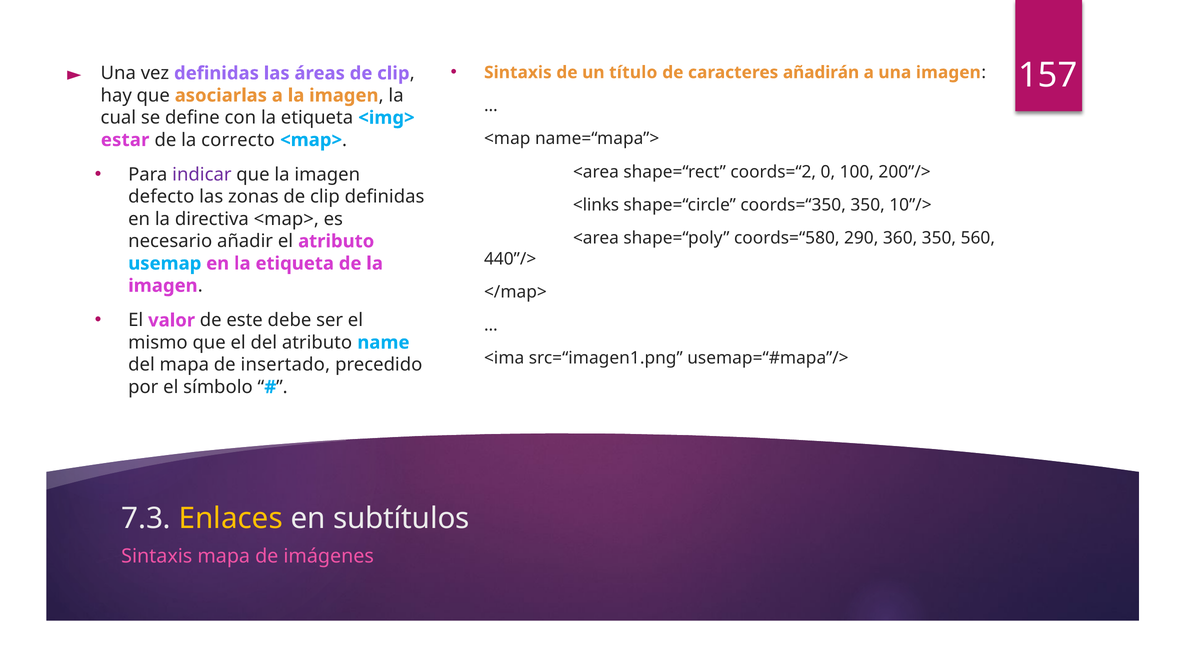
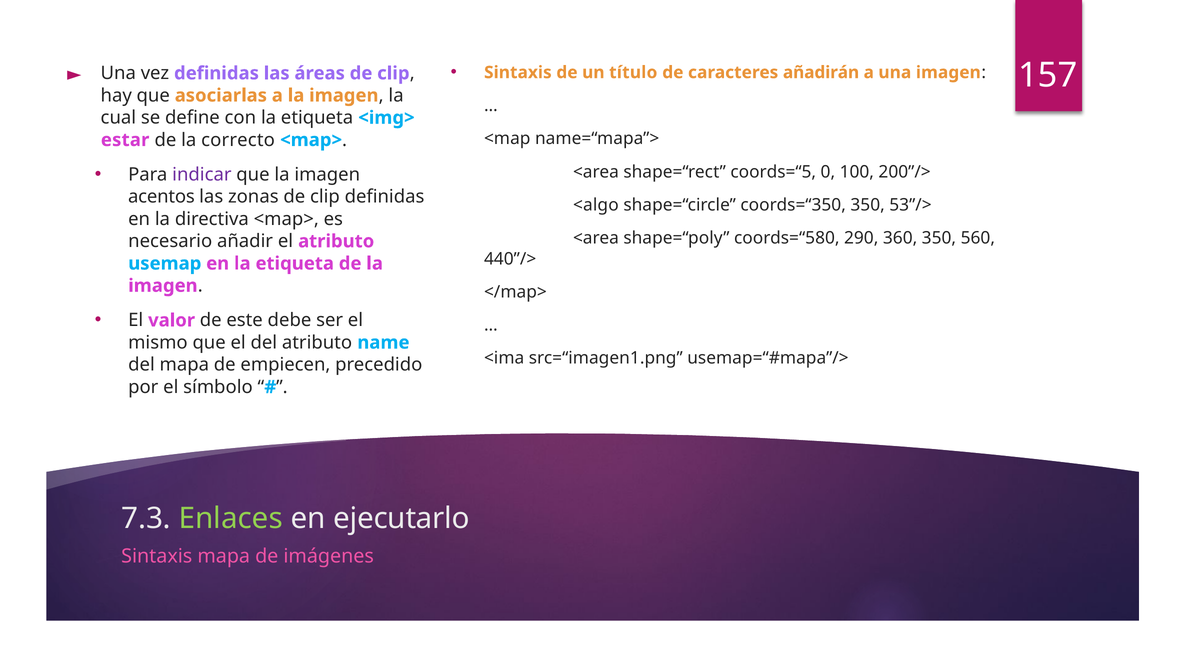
coords=“2: coords=“2 -> coords=“5
defecto: defecto -> acentos
<links: <links -> <algo
10”/>: 10”/> -> 53”/>
insertado: insertado -> empiecen
Enlaces colour: yellow -> light green
subtítulos: subtítulos -> ejecutarlo
